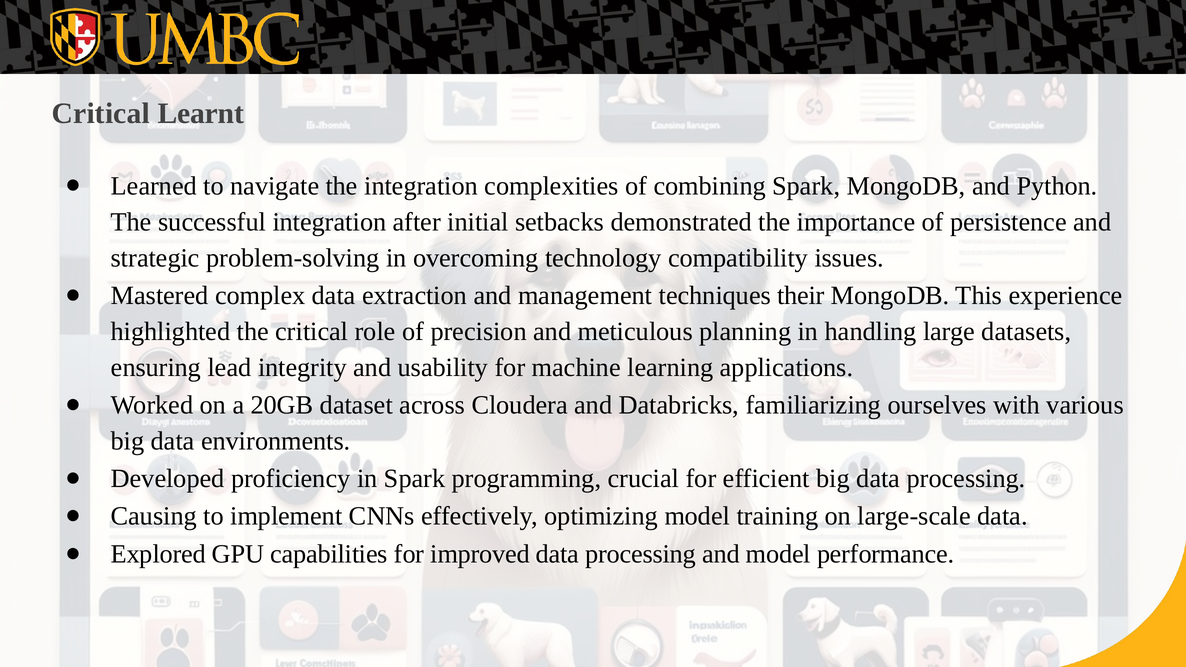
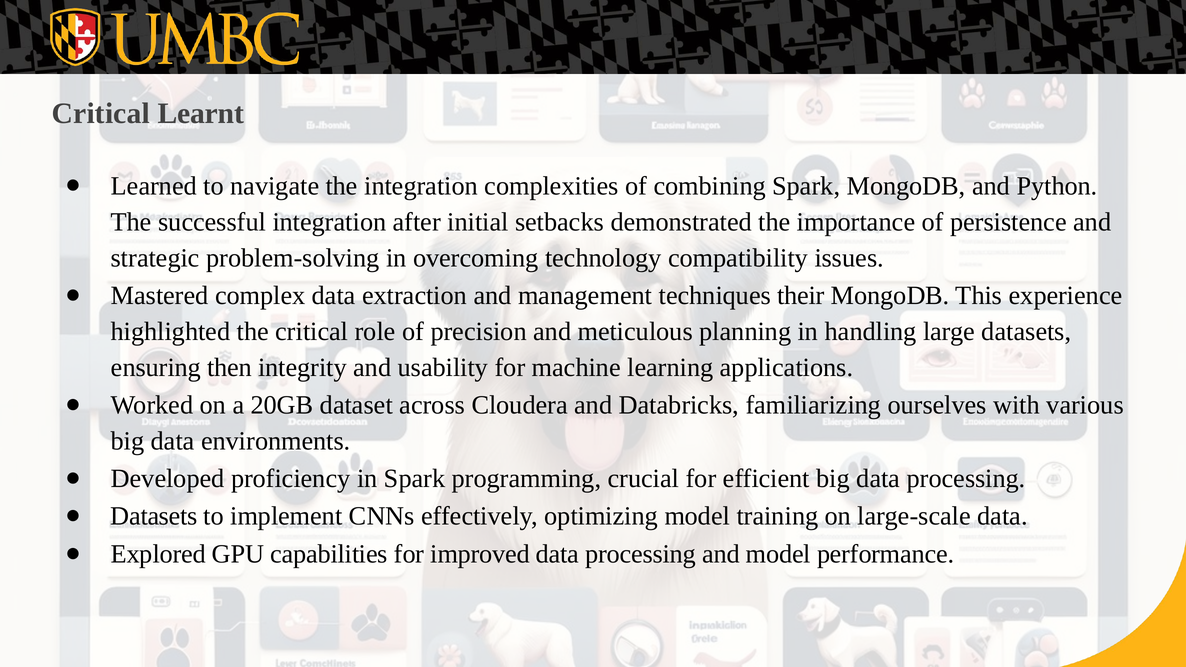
lead: lead -> then
Causing at (154, 516): Causing -> Datasets
